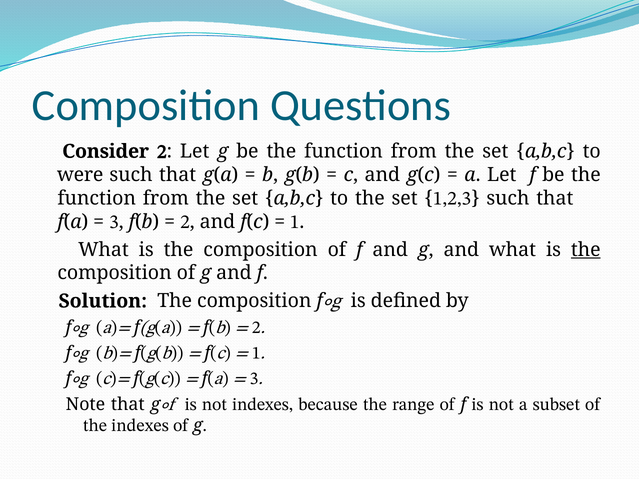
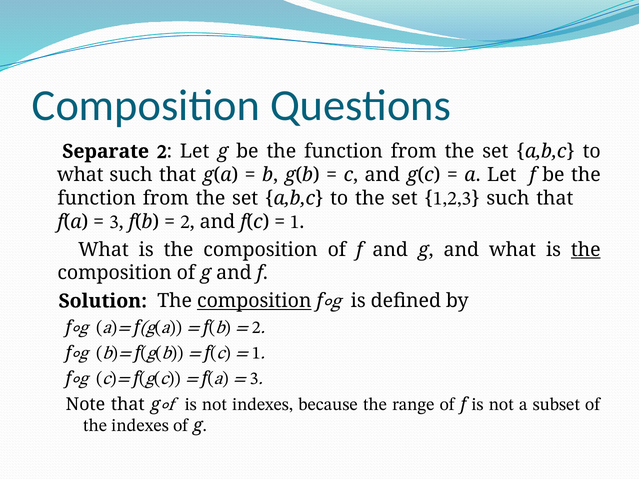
Consider: Consider -> Separate
were at (80, 175): were -> what
composition at (254, 301) underline: none -> present
